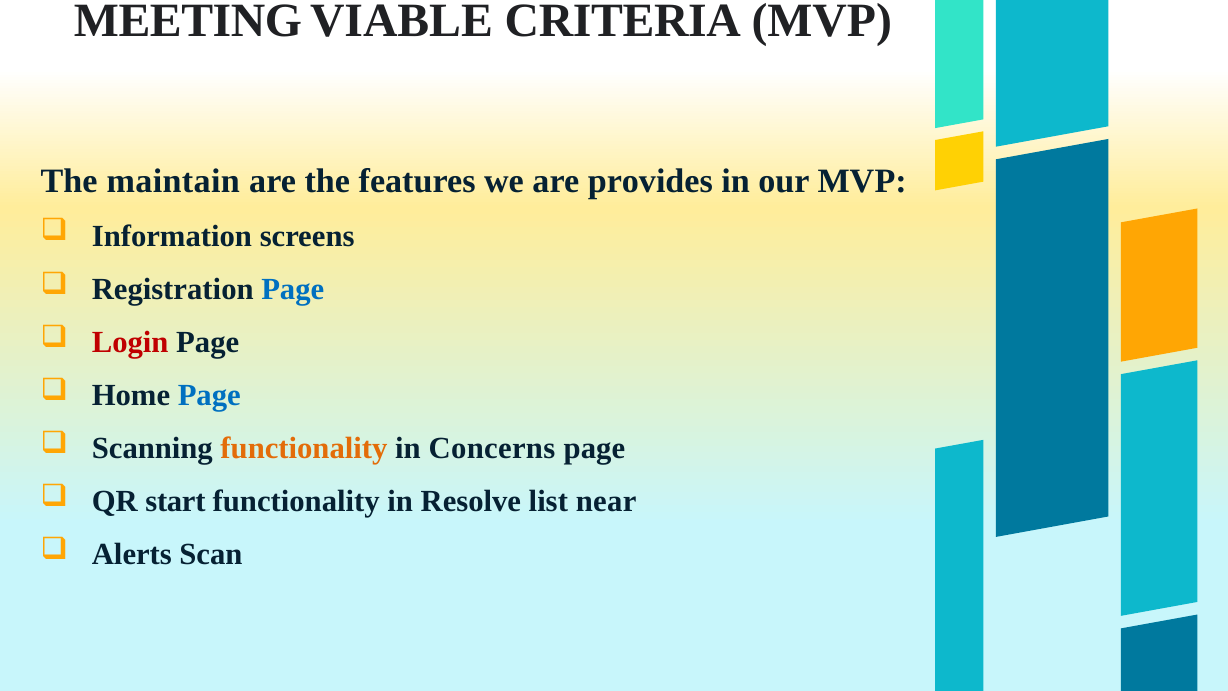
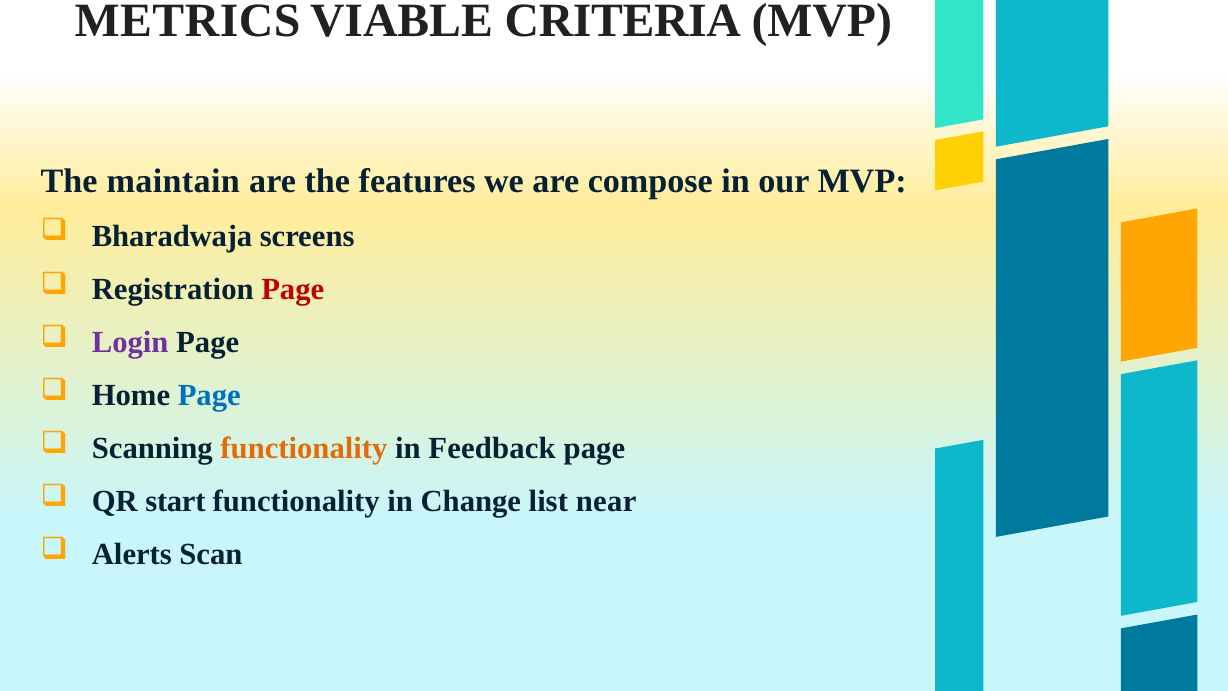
MEETING: MEETING -> METRICS
provides: provides -> compose
Information: Information -> Bharadwaja
Page at (293, 289) colour: blue -> red
Login colour: red -> purple
Concerns: Concerns -> Feedback
Resolve: Resolve -> Change
